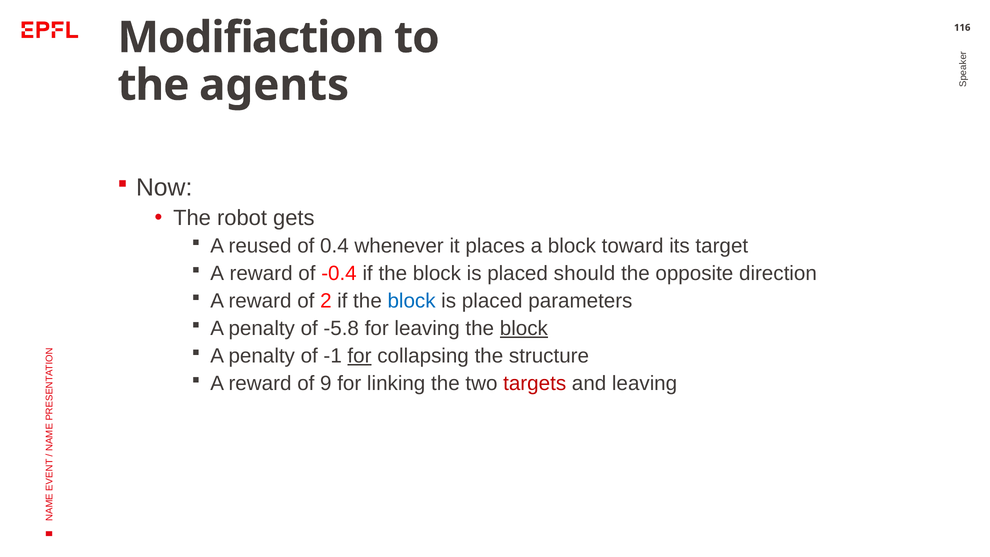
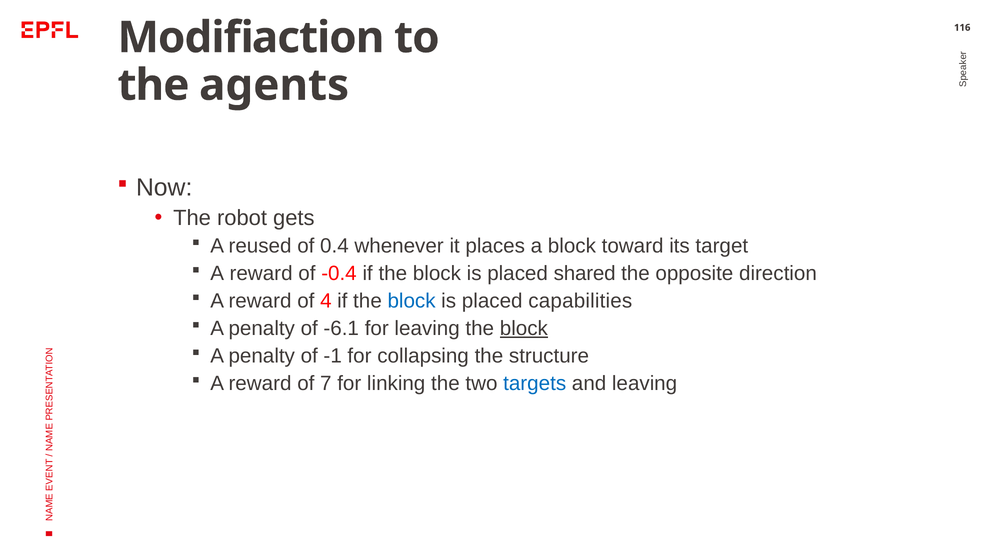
should: should -> shared
2: 2 -> 4
parameters: parameters -> capabilities
-5.8: -5.8 -> -6.1
for at (360, 356) underline: present -> none
9: 9 -> 7
targets colour: red -> blue
